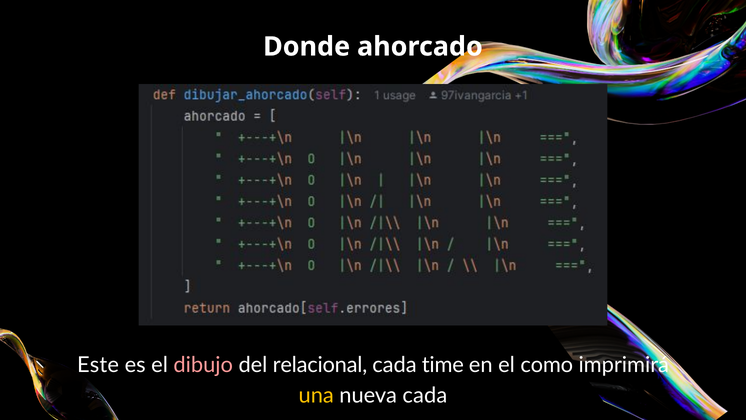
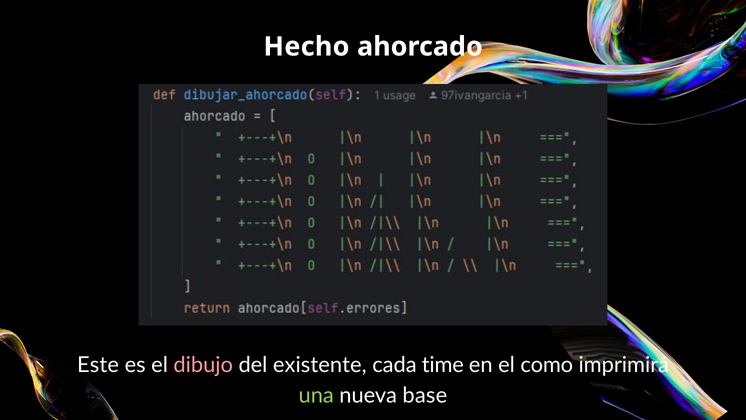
Donde: Donde -> Hecho
relacional: relacional -> existente
una colour: yellow -> light green
nueva cada: cada -> base
